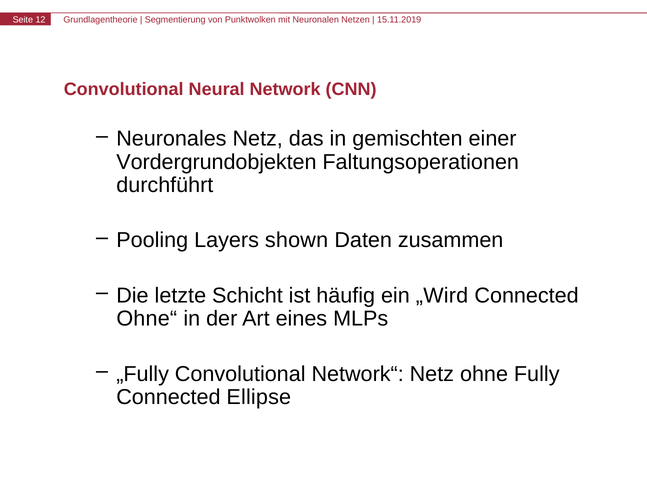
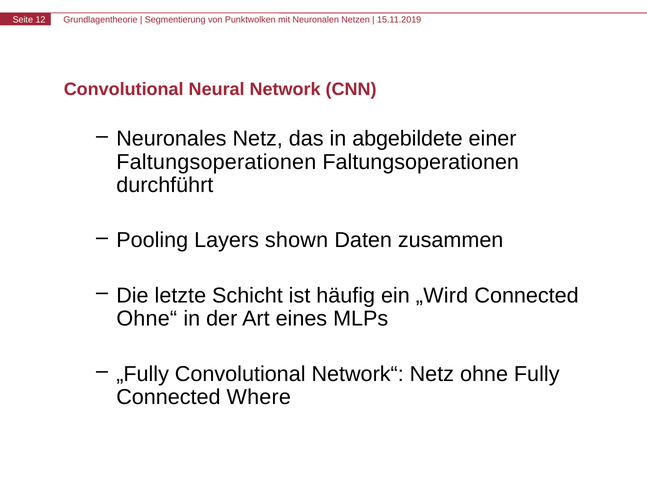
gemischten: gemischten -> abgebildete
Vordergrundobjekten at (216, 162): Vordergrundobjekten -> Faltungsoperationen
Ellipse: Ellipse -> Where
